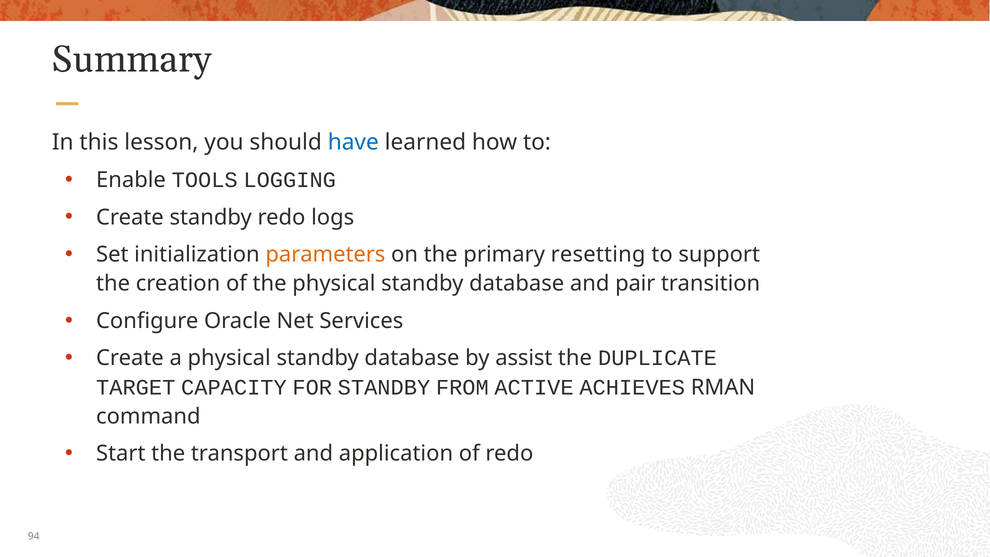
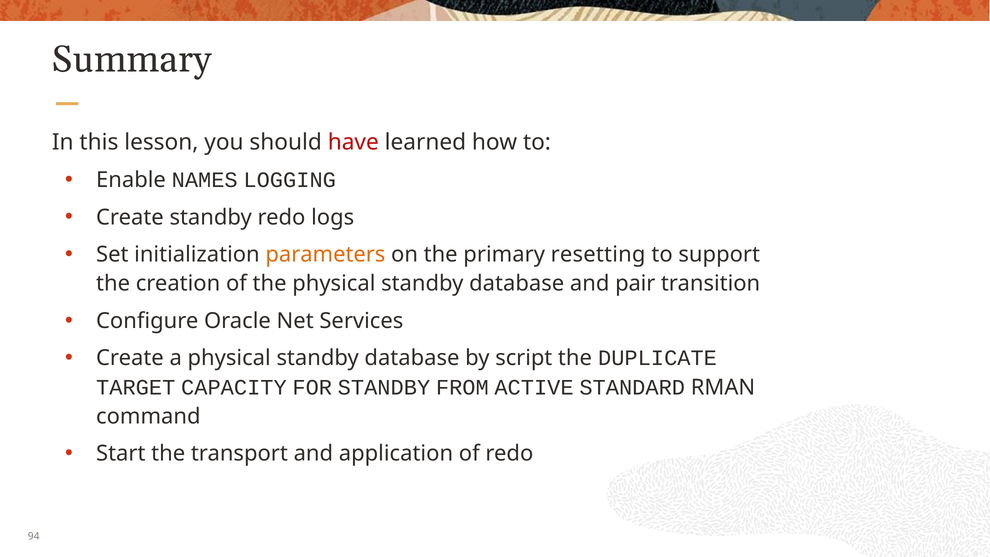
have colour: blue -> red
TOOLS: TOOLS -> NAMES
assist: assist -> script
ACHIEVES: ACHIEVES -> STANDARD
